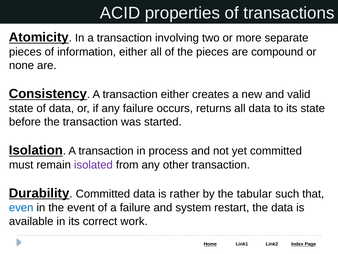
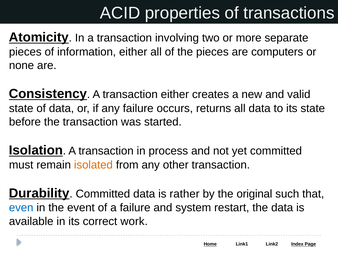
compound: compound -> computers
isolated colour: purple -> orange
tabular: tabular -> original
